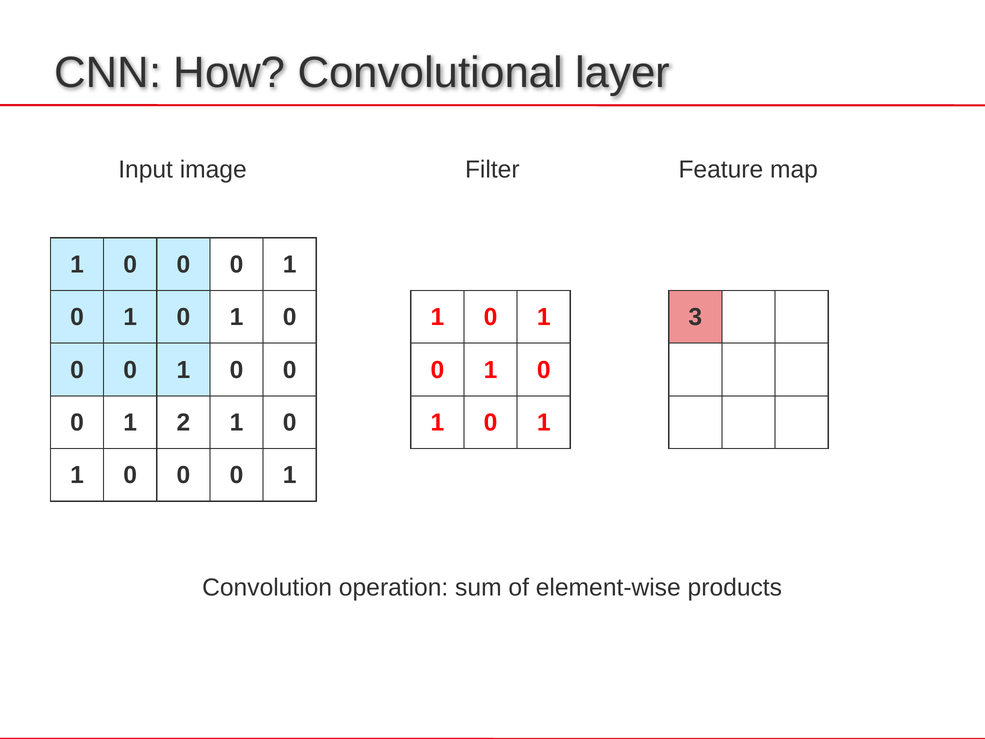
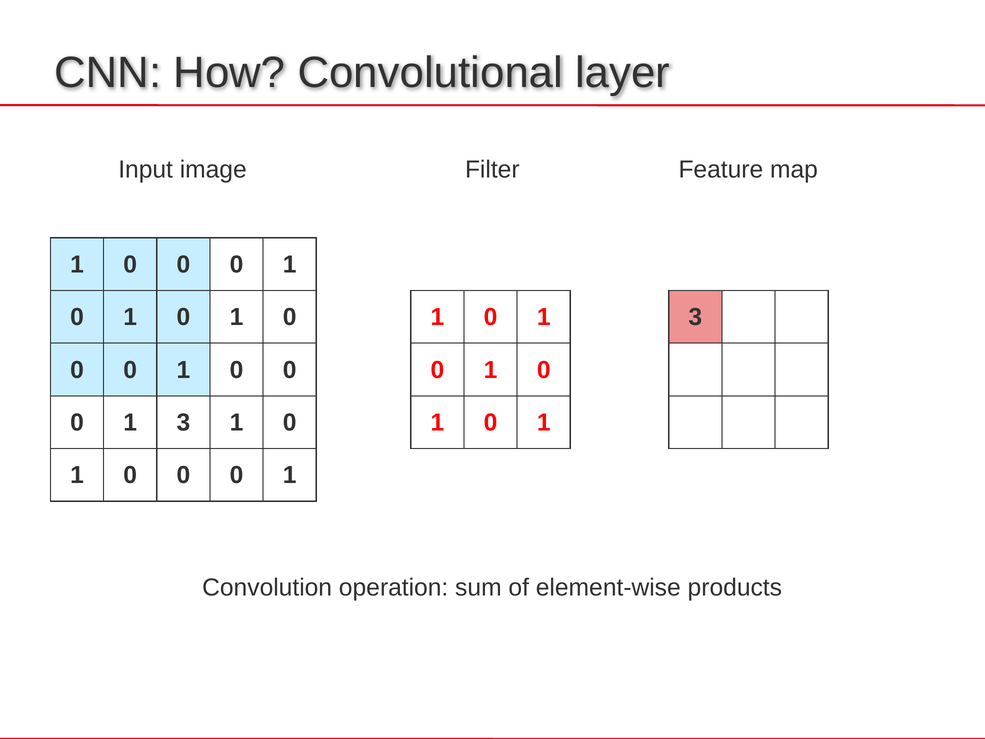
2 at (183, 422): 2 -> 3
